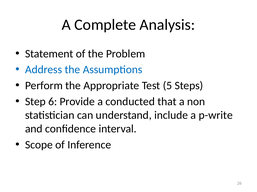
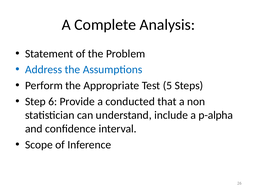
p-write: p-write -> p-alpha
